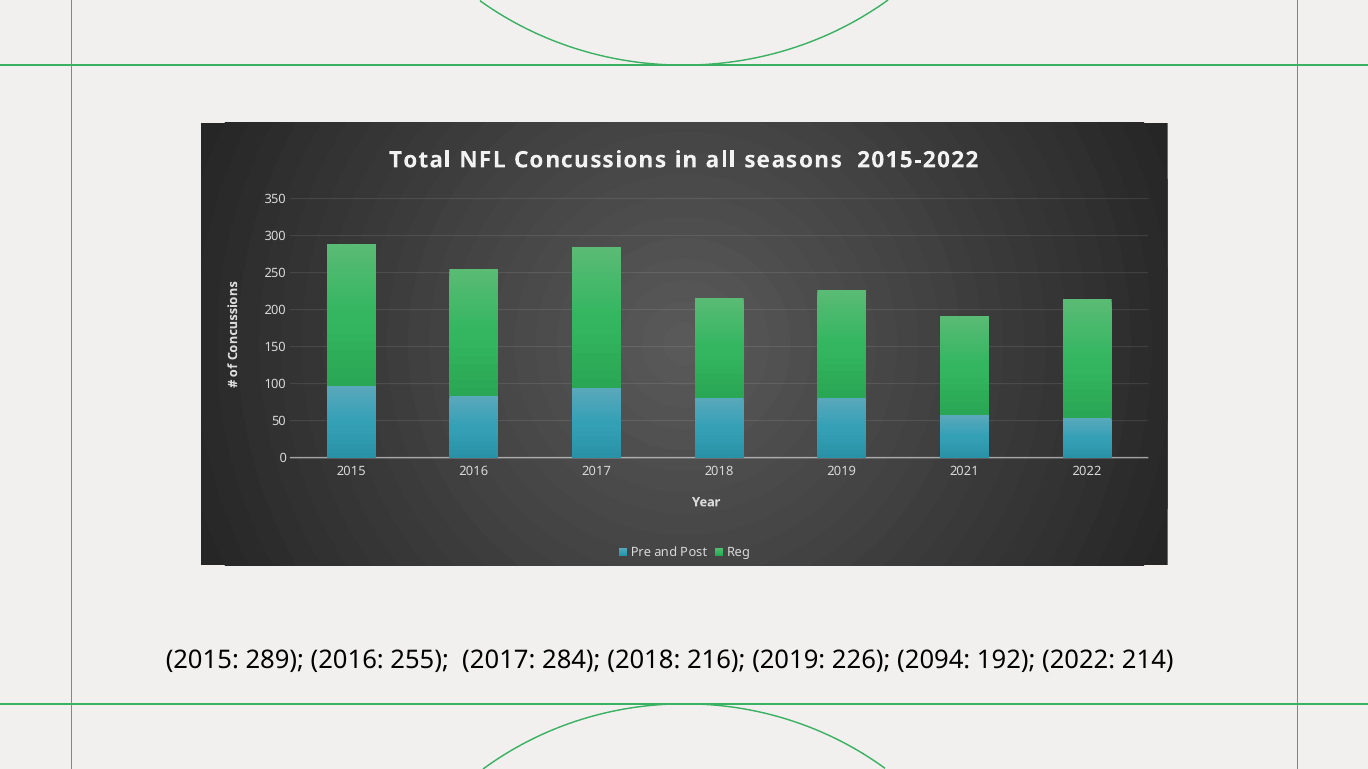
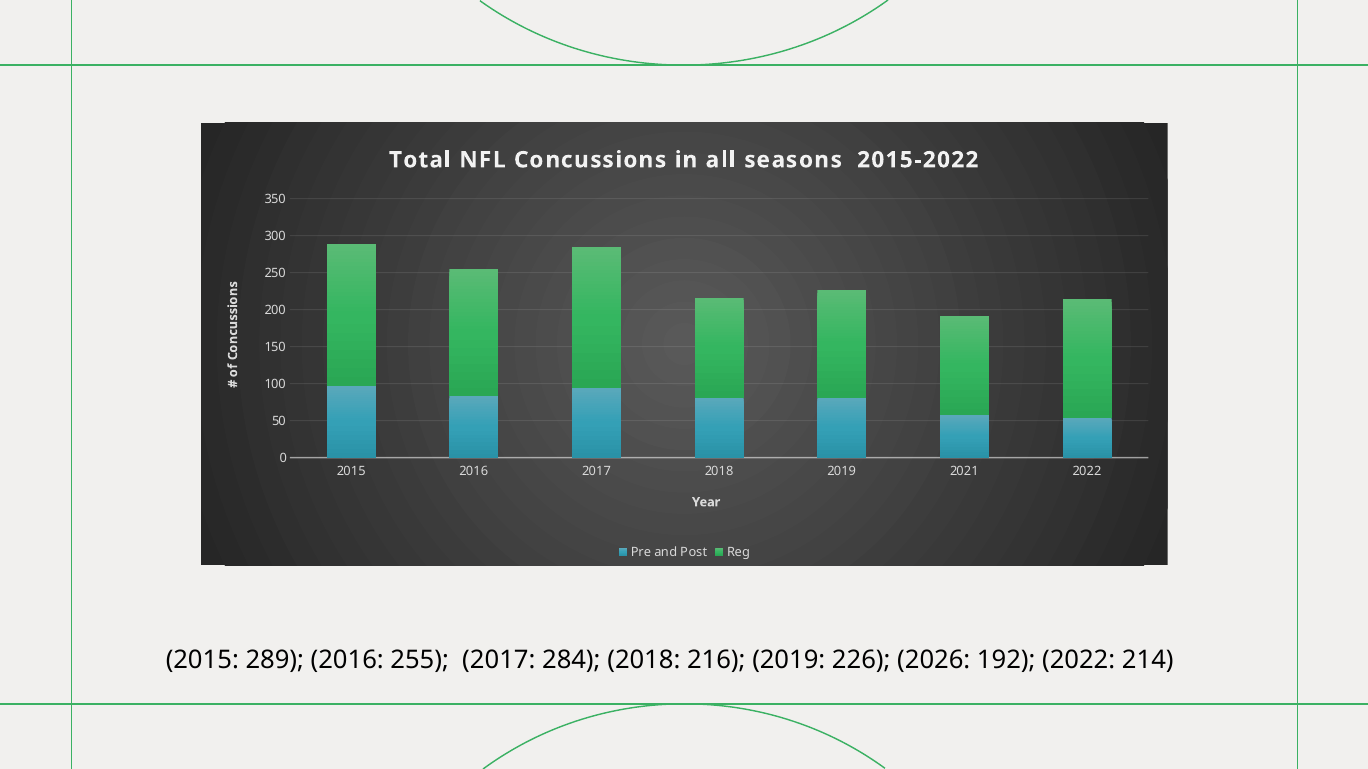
2094: 2094 -> 2026
